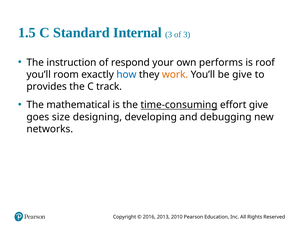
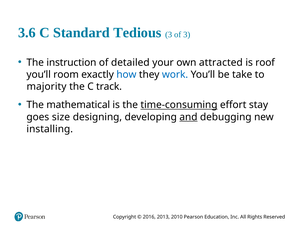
1.5: 1.5 -> 3.6
Internal: Internal -> Tedious
respond: respond -> detailed
performs: performs -> attracted
work colour: orange -> blue
be give: give -> take
provides: provides -> majority
effort give: give -> stay
and underline: none -> present
networks: networks -> installing
